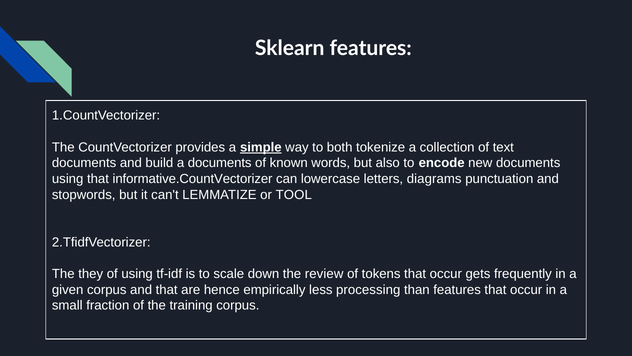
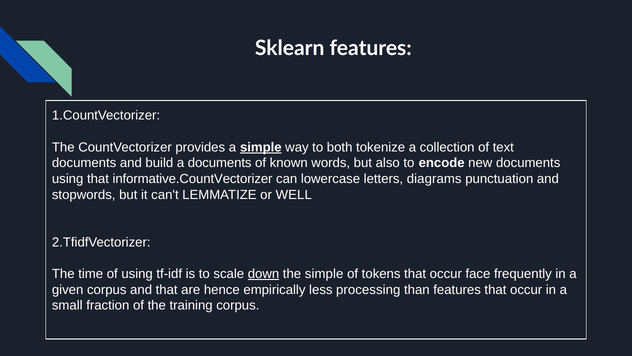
TOOL: TOOL -> WELL
they: they -> time
down underline: none -> present
the review: review -> simple
gets: gets -> face
